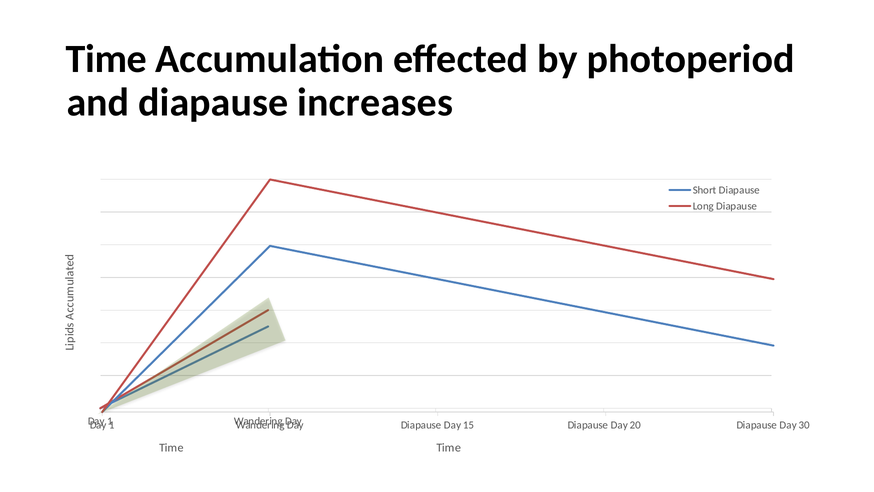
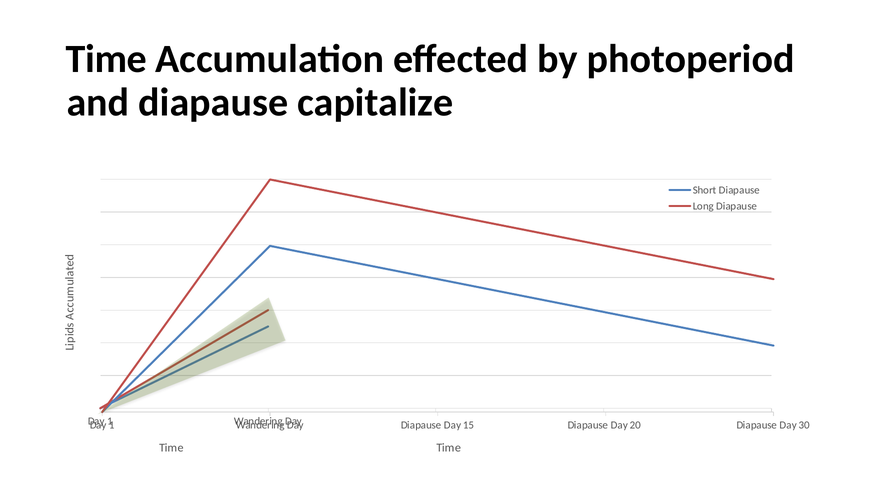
increases: increases -> capitalize
